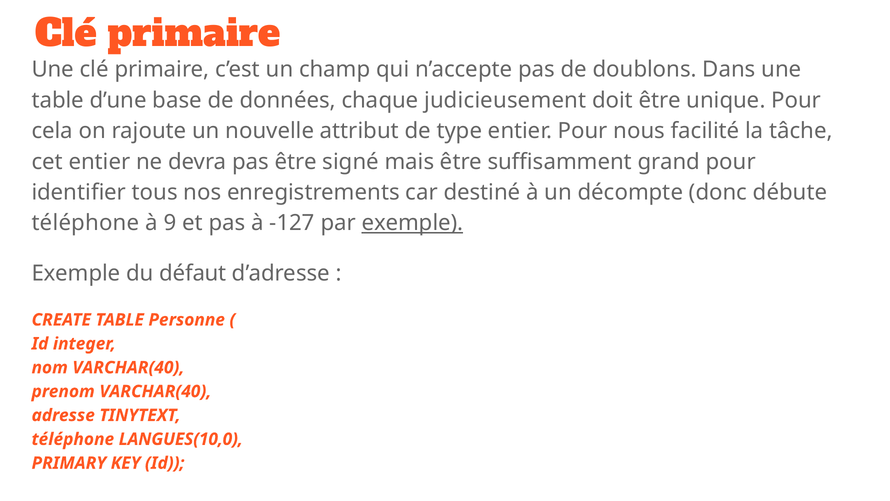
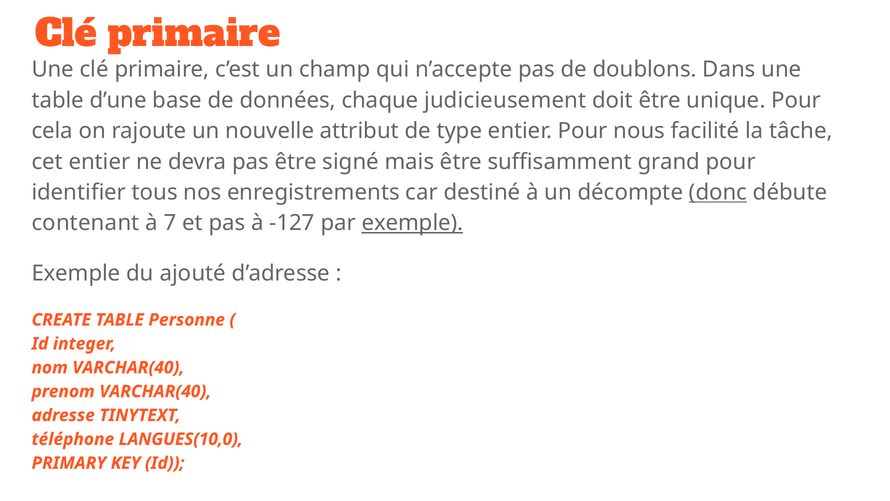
donc underline: none -> present
téléphone at (86, 223): téléphone -> contenant
9: 9 -> 7
défaut: défaut -> ajouté
